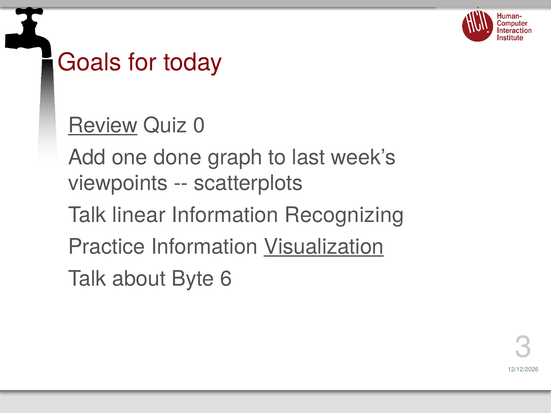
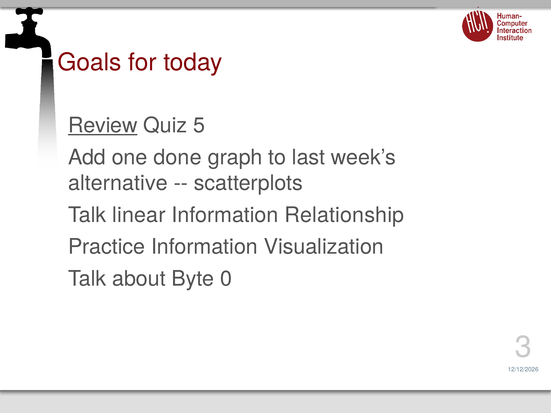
0: 0 -> 5
viewpoints: viewpoints -> alternative
Recognizing: Recognizing -> Relationship
Visualization underline: present -> none
6: 6 -> 0
